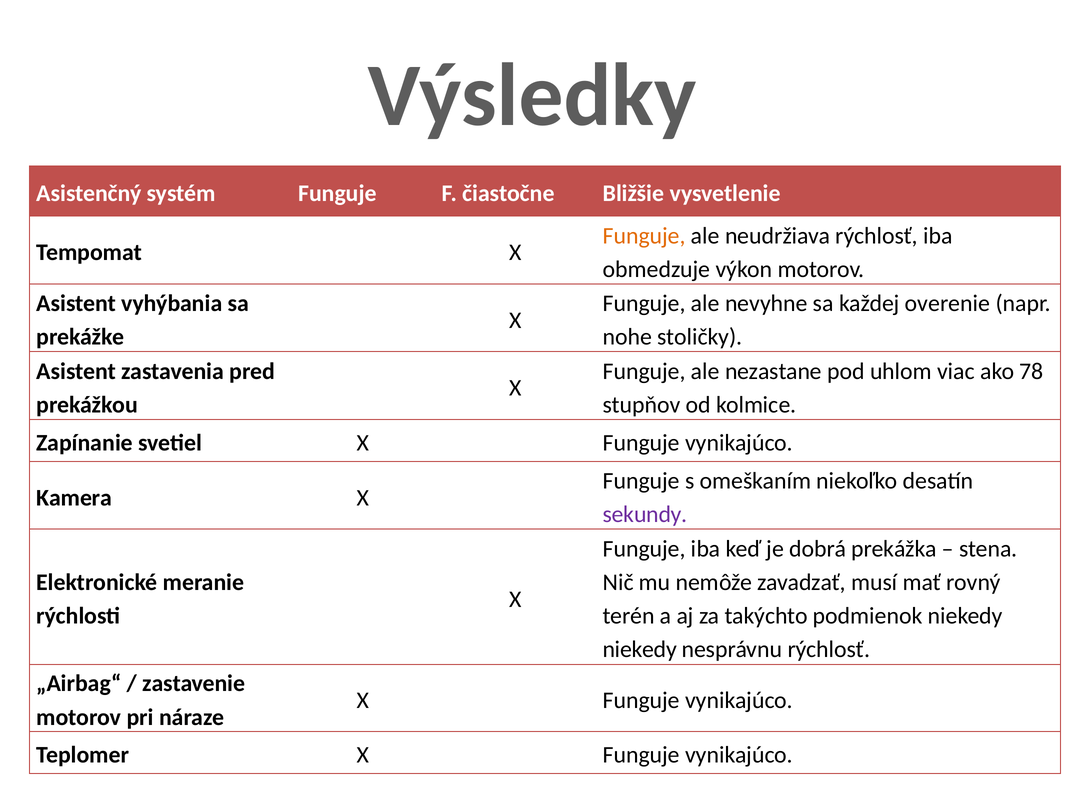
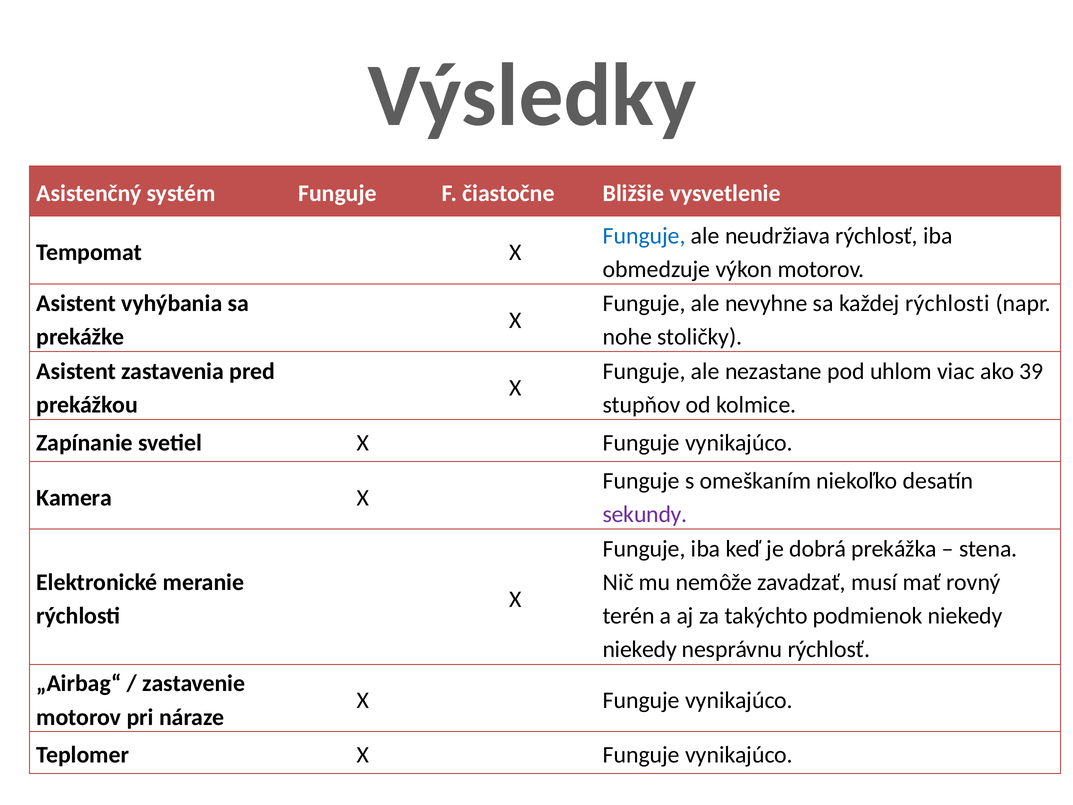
Funguje at (644, 236) colour: orange -> blue
každej overenie: overenie -> rýchlosti
78: 78 -> 39
